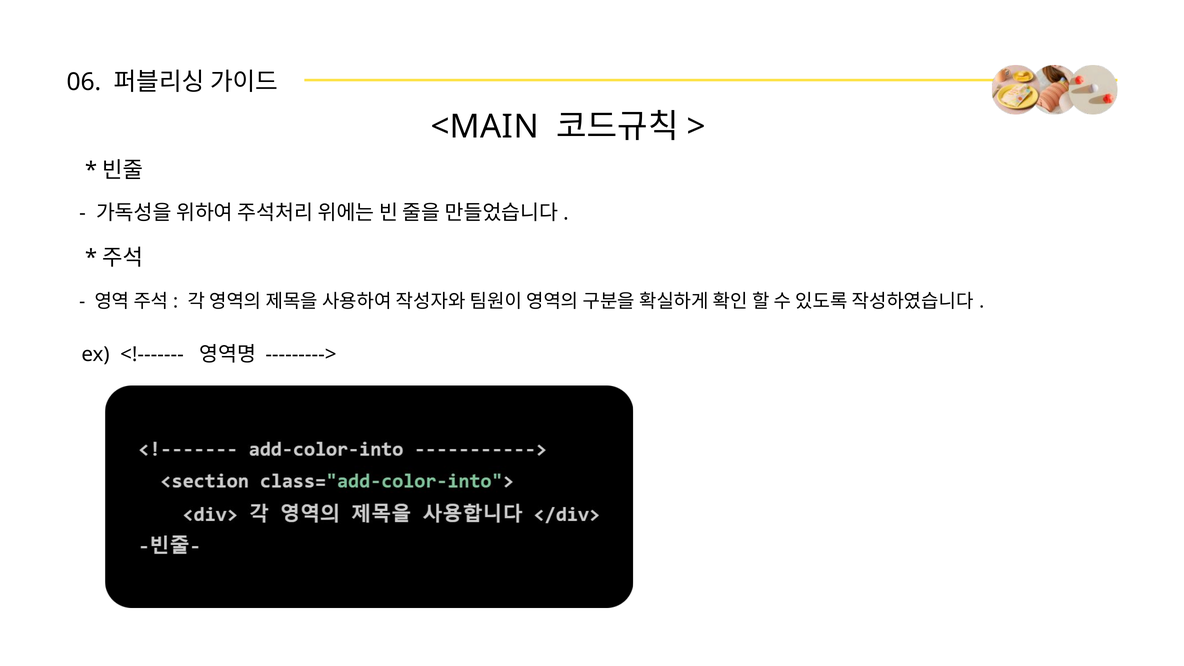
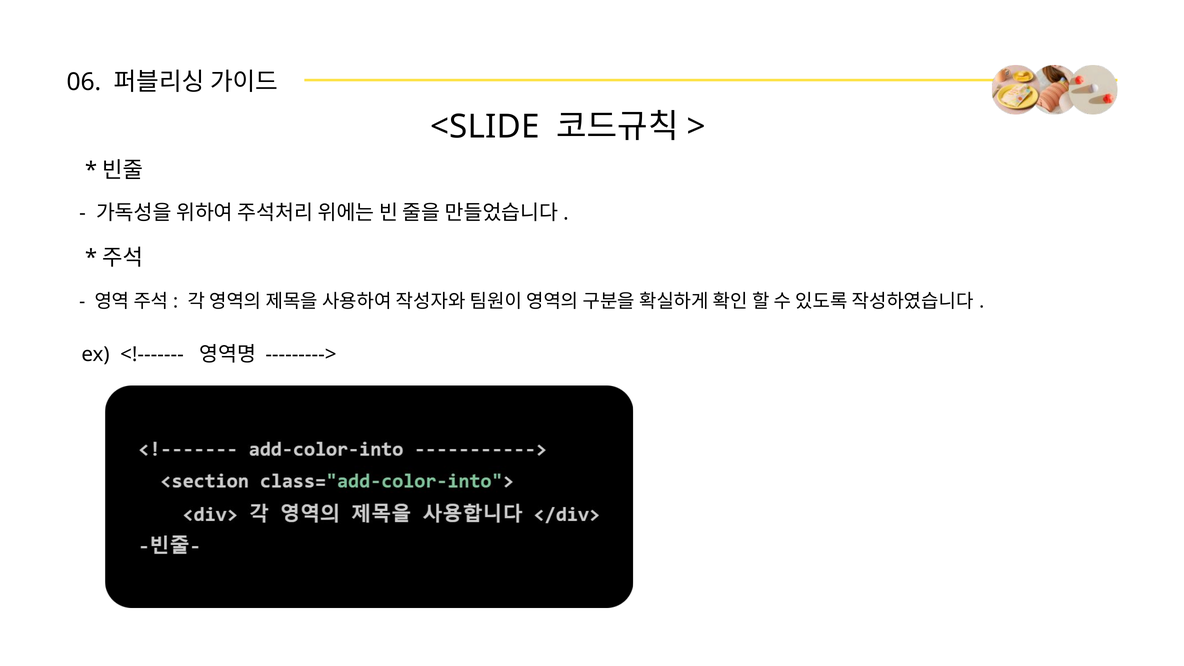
<MAIN: <MAIN -> <SLIDE
